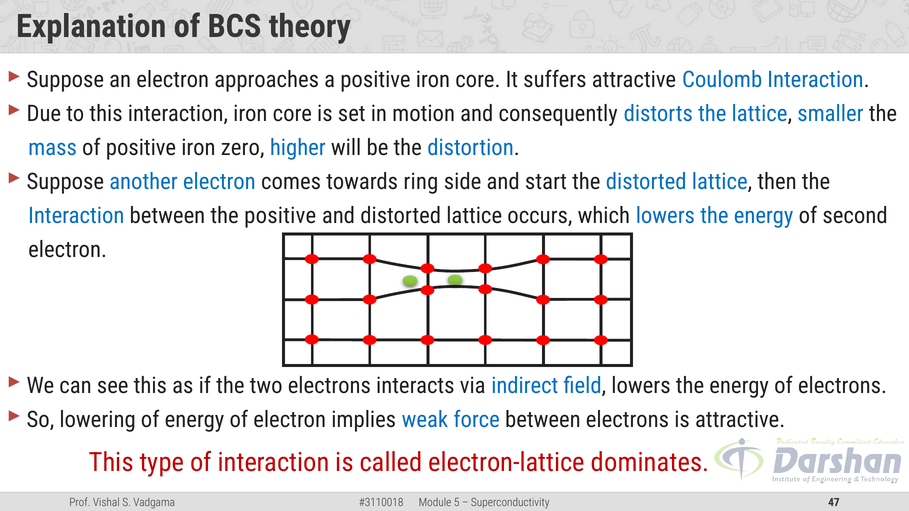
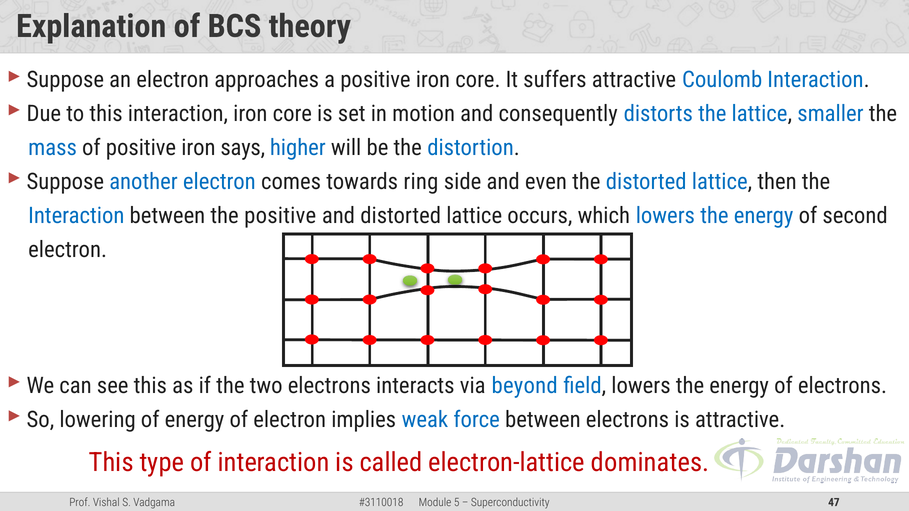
zero: zero -> says
start: start -> even
indirect: indirect -> beyond
